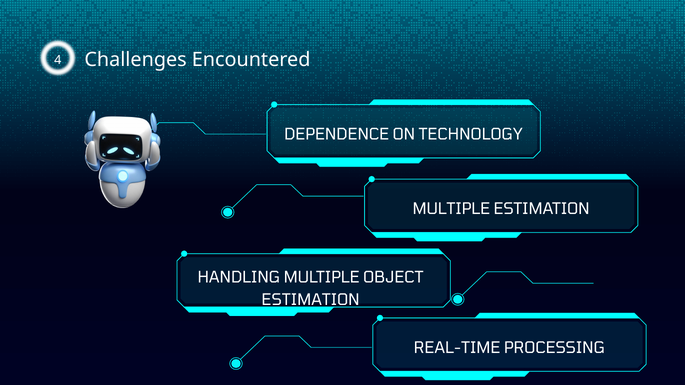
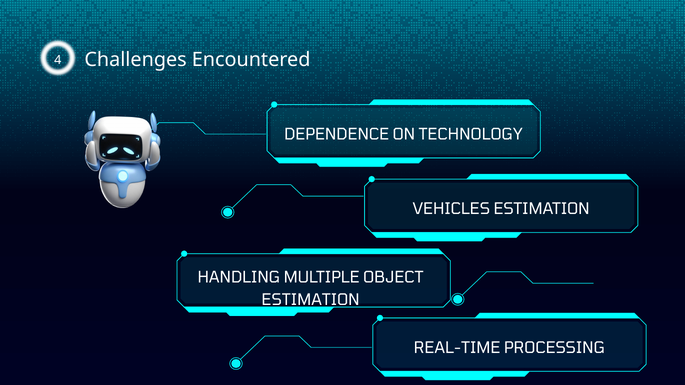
MULTIPLE at (451, 209): MULTIPLE -> VEHICLES
